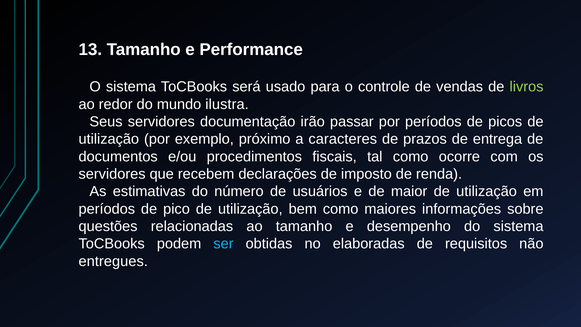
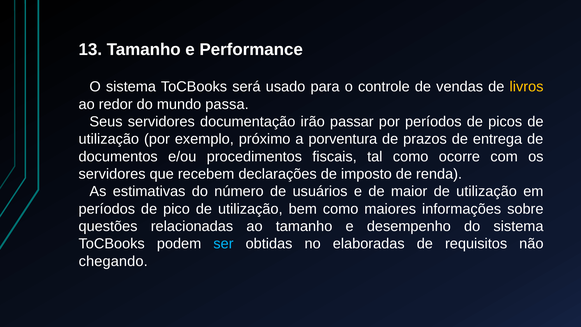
livros colour: light green -> yellow
ilustra: ilustra -> passa
caracteres: caracteres -> porventura
entregues: entregues -> chegando
